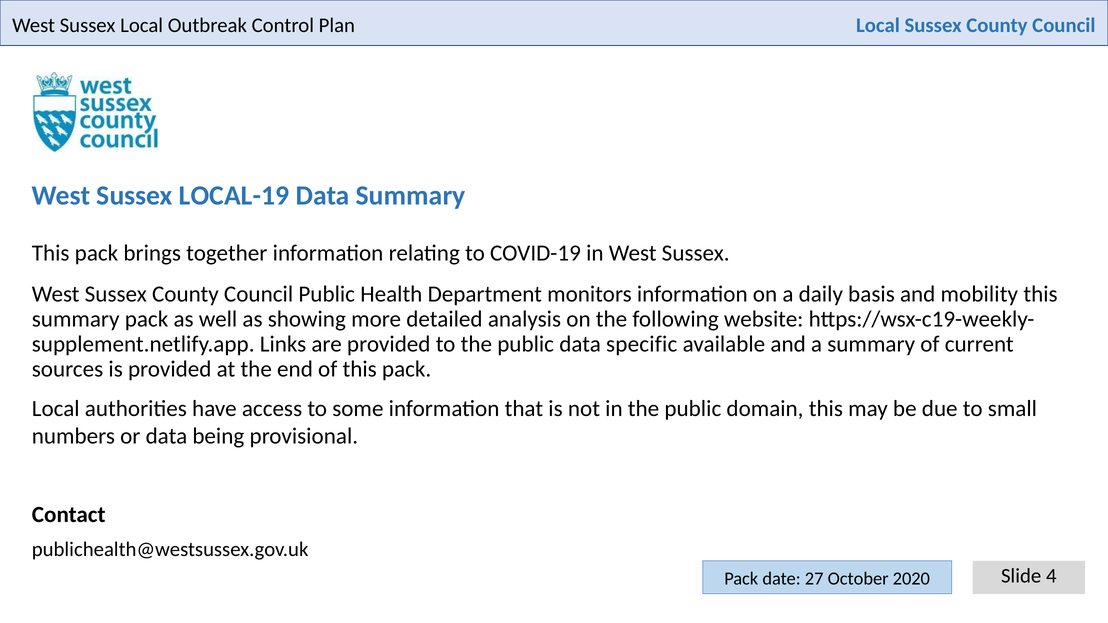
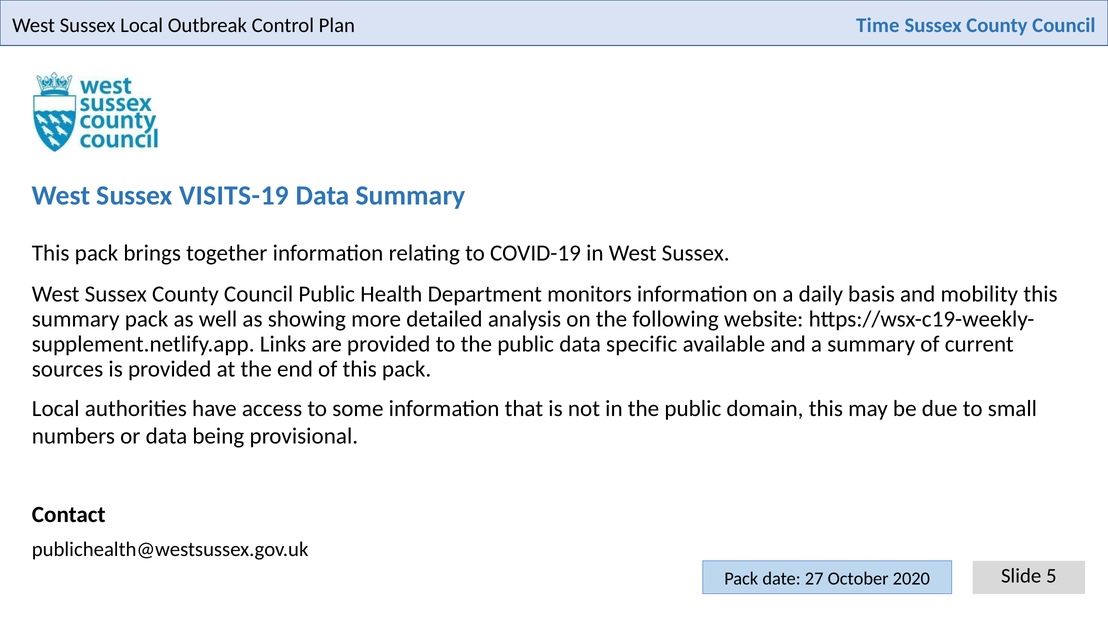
Local at (878, 25): Local -> Time
LOCAL-19: LOCAL-19 -> VISITS-19
4: 4 -> 5
